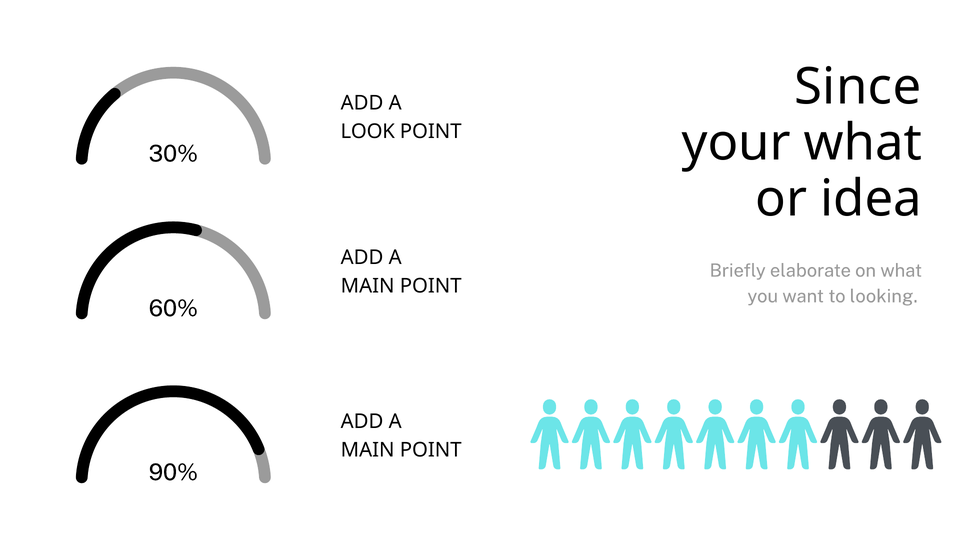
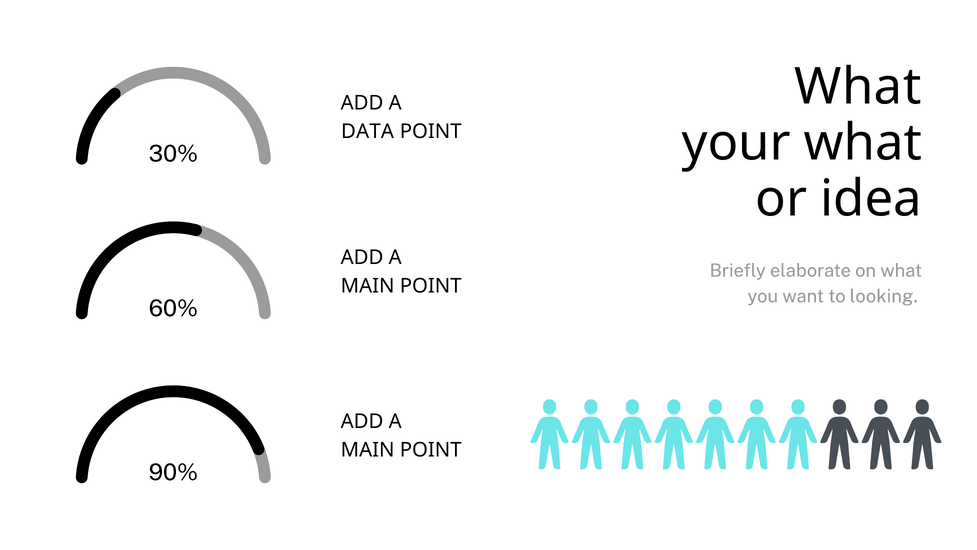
Since at (858, 87): Since -> What
LOOK: LOOK -> DATA
